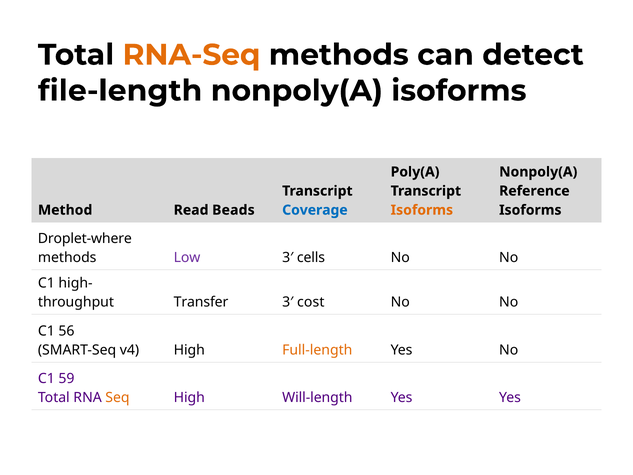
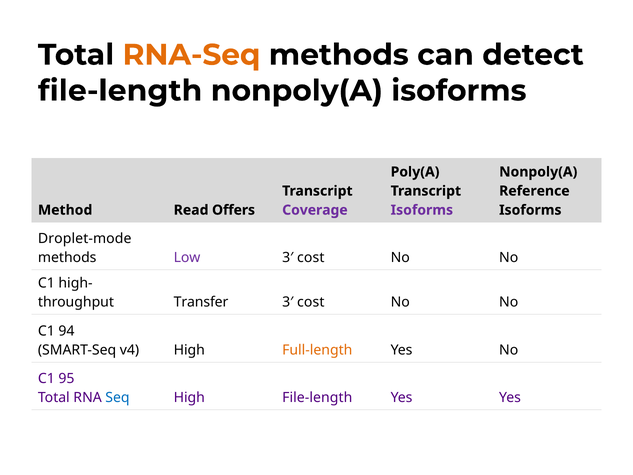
Beads: Beads -> Offers
Coverage colour: blue -> purple
Isoforms at (422, 210) colour: orange -> purple
Droplet-where: Droplet-where -> Droplet-mode
cells at (311, 258): cells -> cost
56: 56 -> 94
59: 59 -> 95
Seq colour: orange -> blue
High Will-length: Will-length -> File-length
